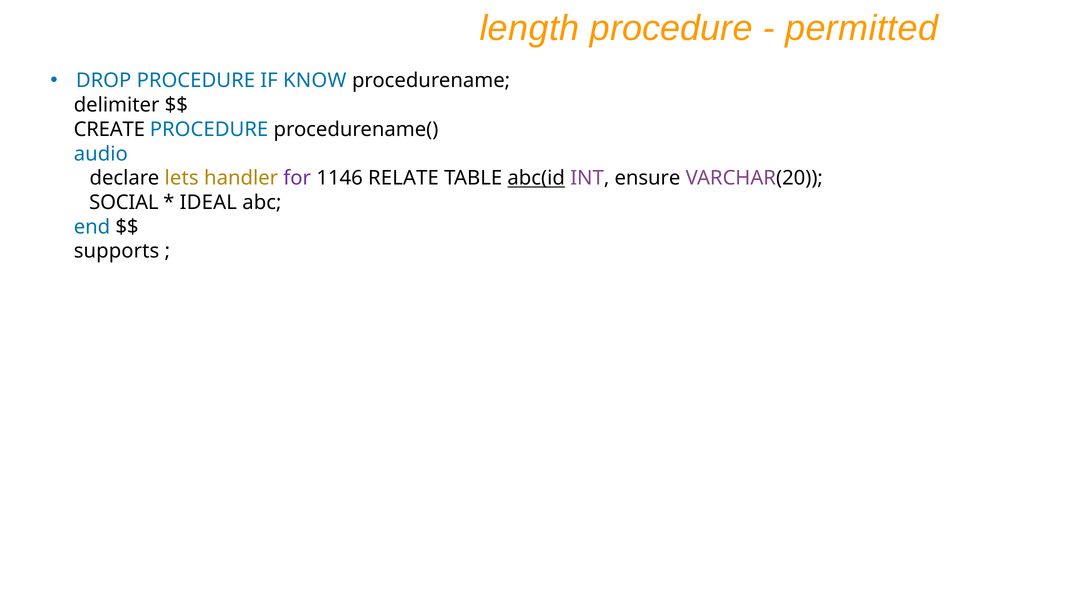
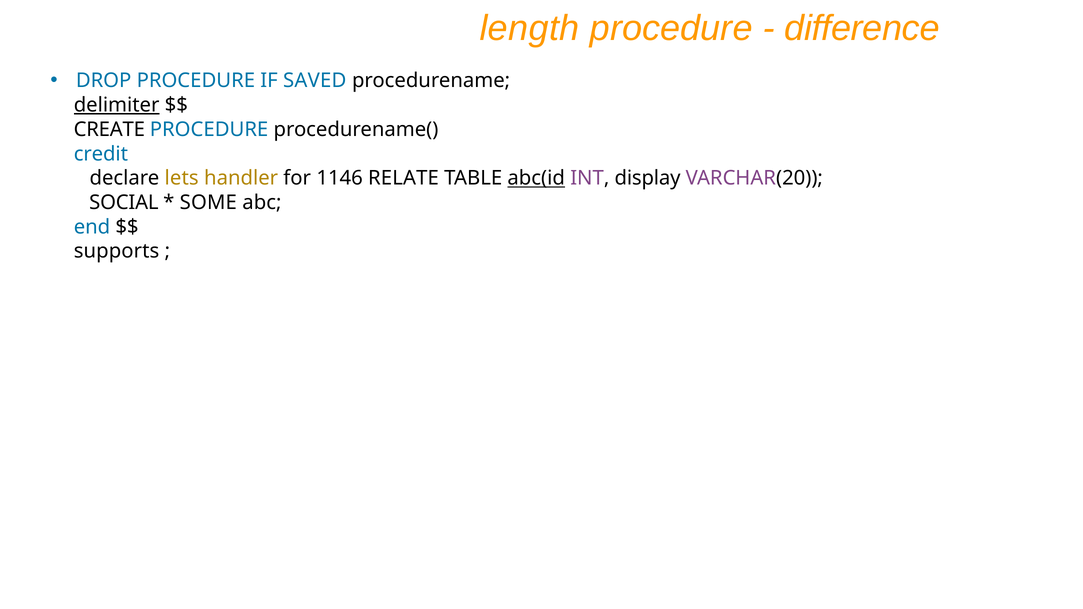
permitted: permitted -> difference
KNOW: KNOW -> SAVED
delimiter underline: none -> present
audio: audio -> credit
for colour: purple -> black
ensure: ensure -> display
IDEAL: IDEAL -> SOME
